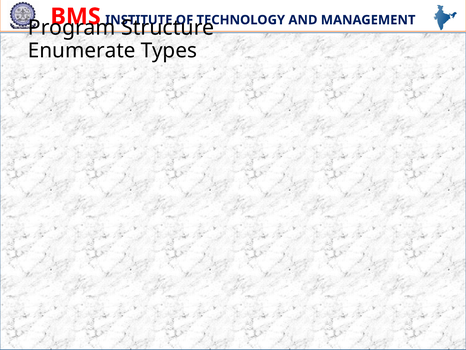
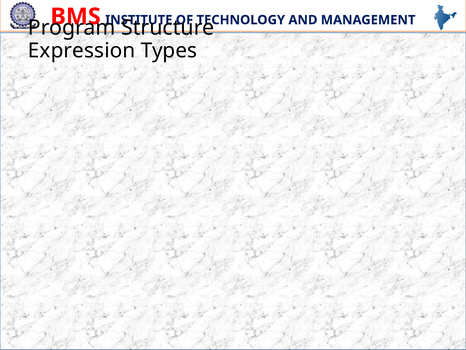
Enumerate: Enumerate -> Expression
